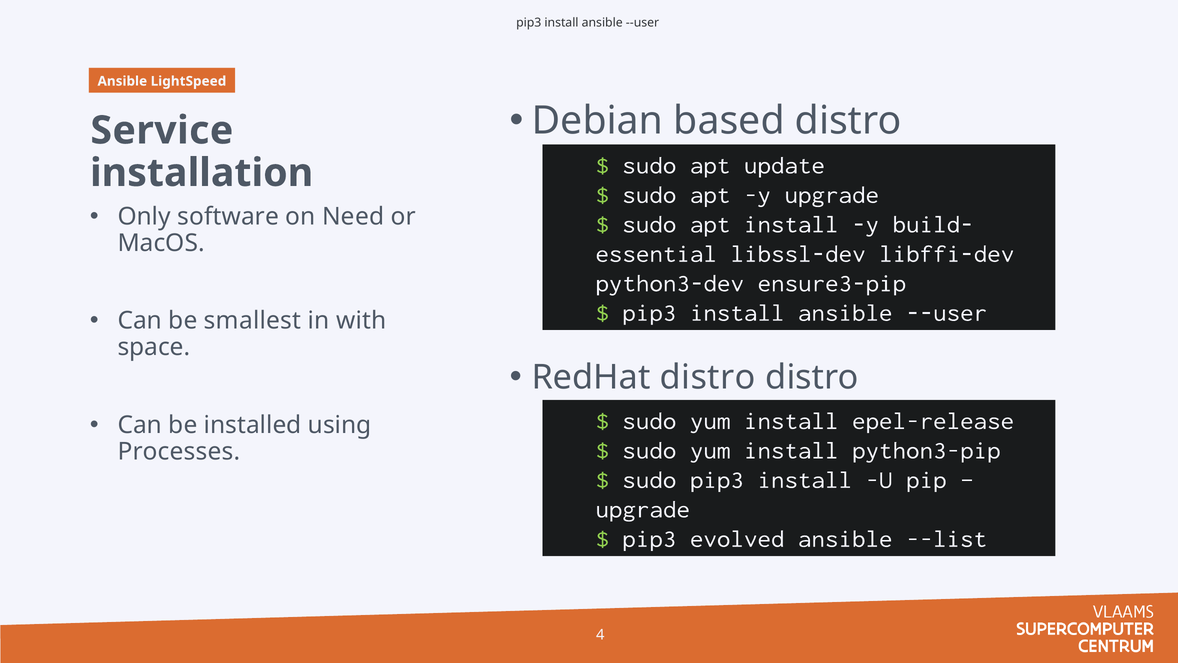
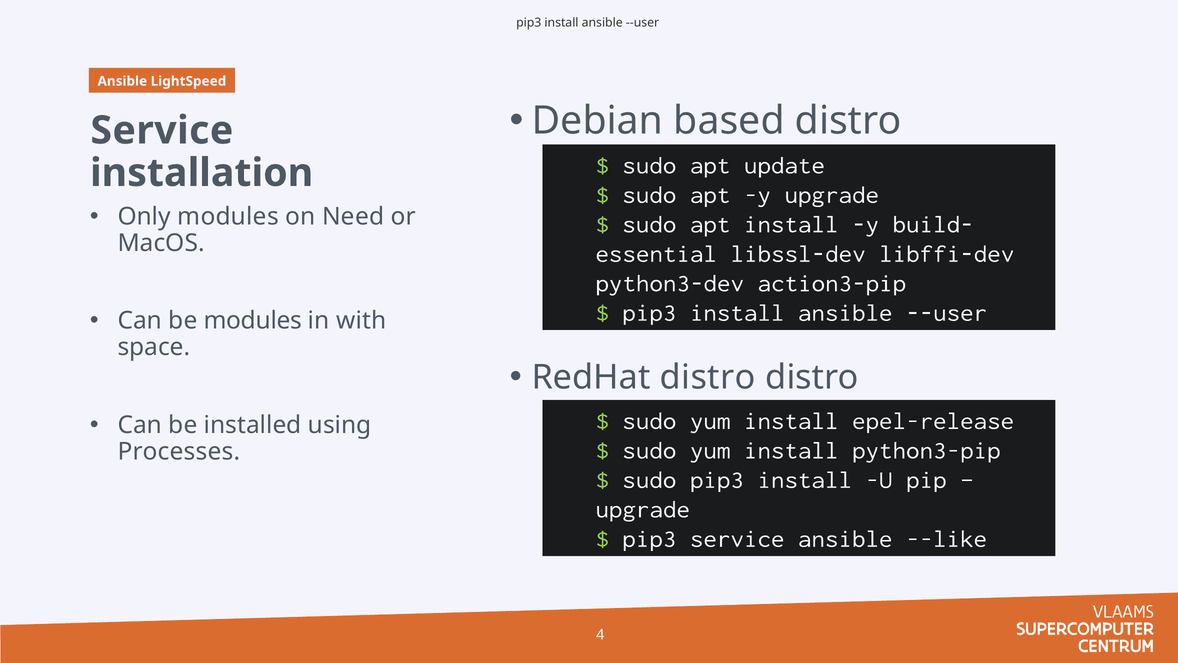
Only software: software -> modules
ensure3-pip: ensure3-pip -> action3-pip
be smallest: smallest -> modules
pip3 evolved: evolved -> service
--list: --list -> --like
